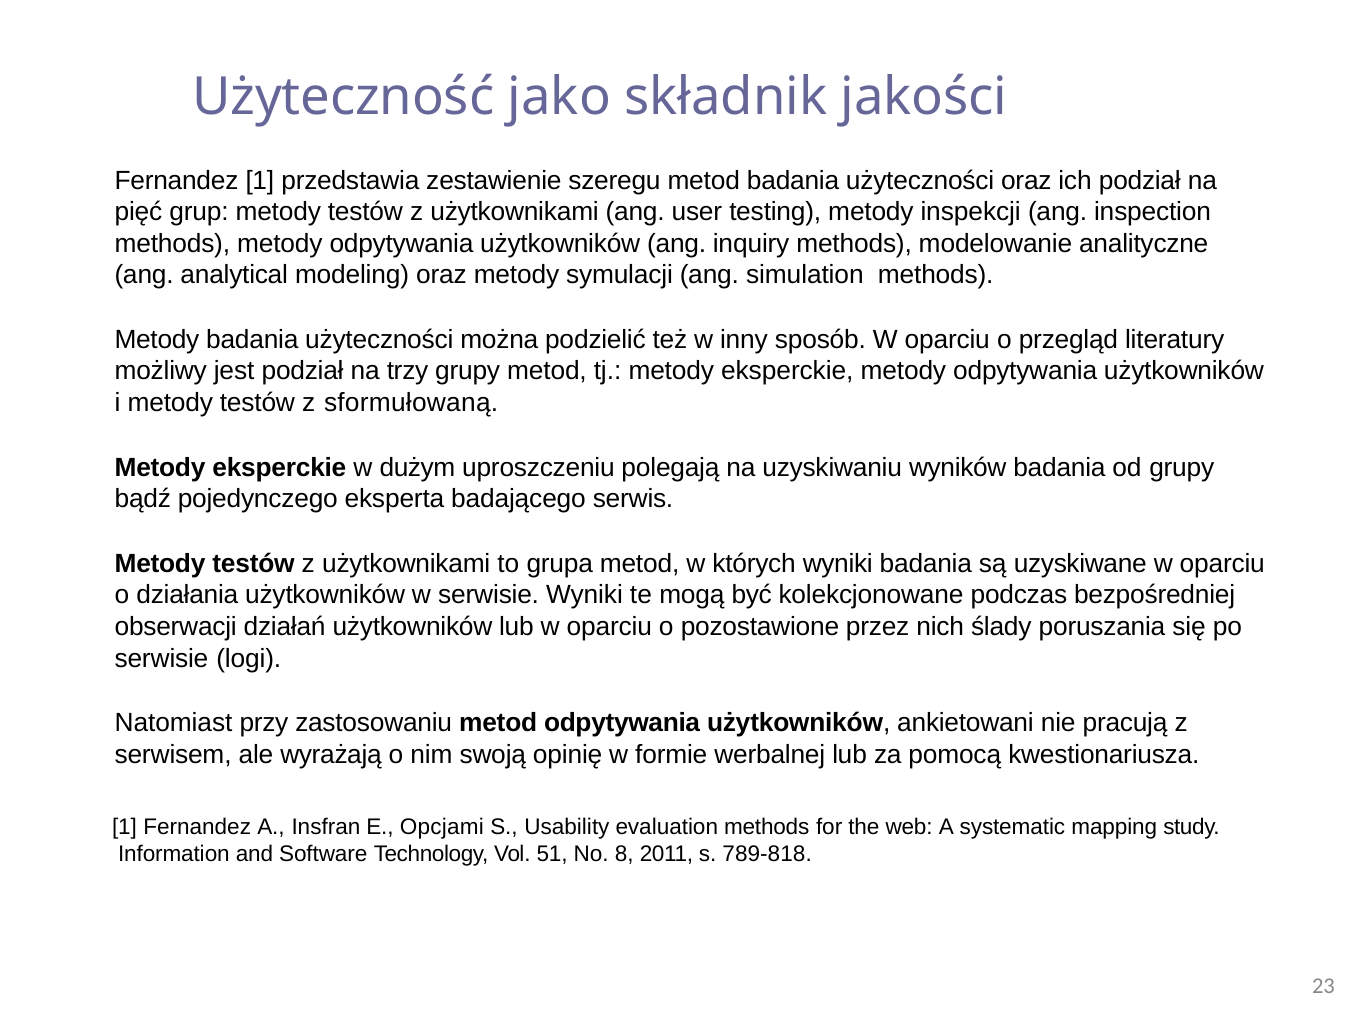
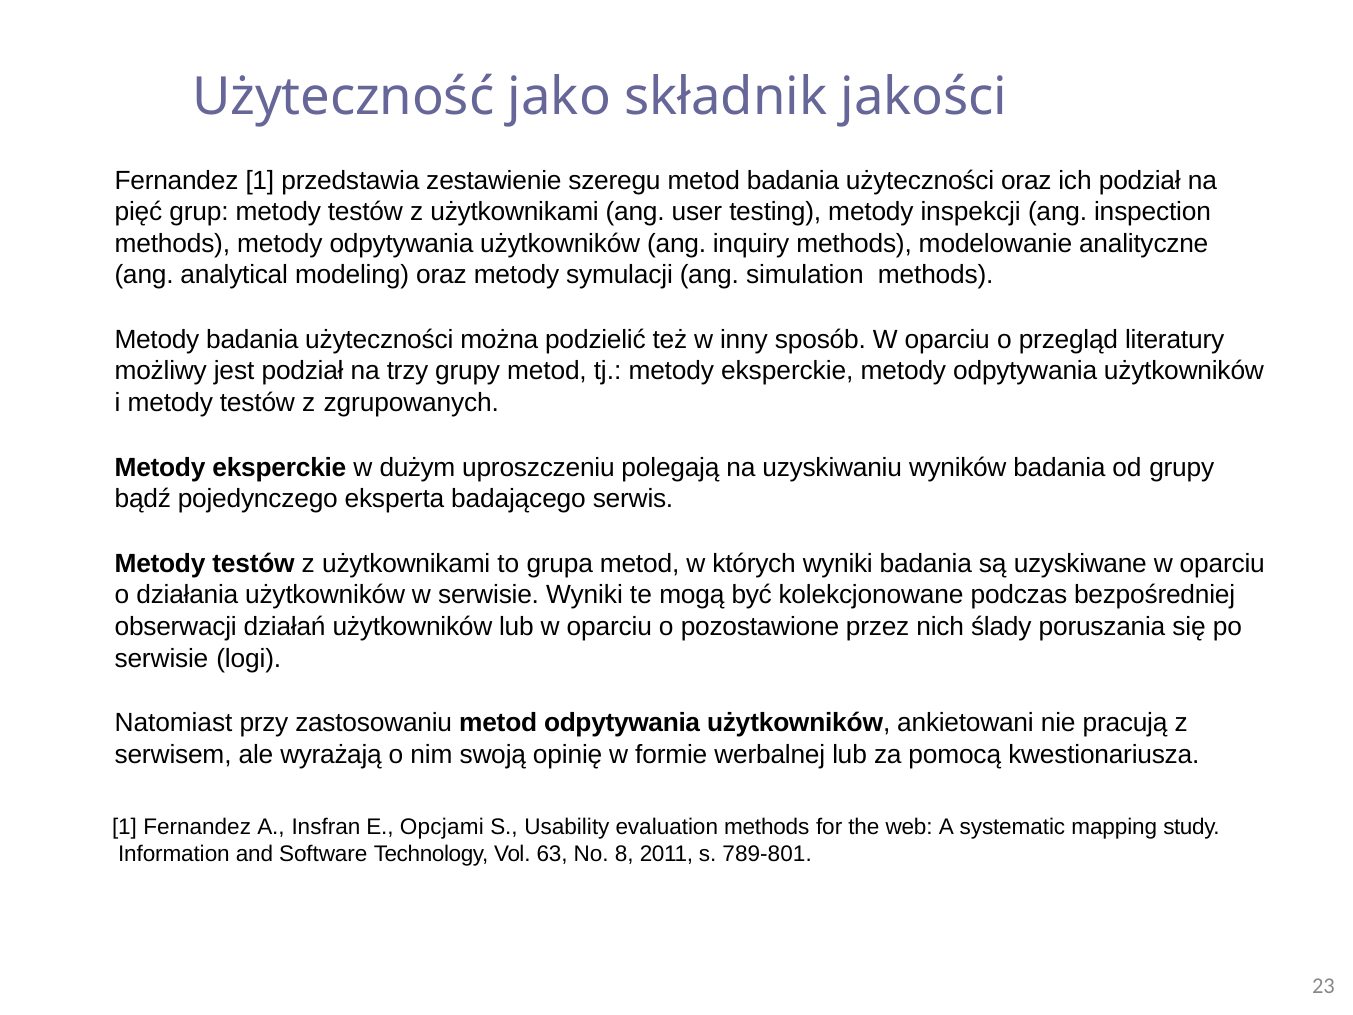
sformułowaną: sformułowaną -> zgrupowanych
51: 51 -> 63
789-818: 789-818 -> 789-801
